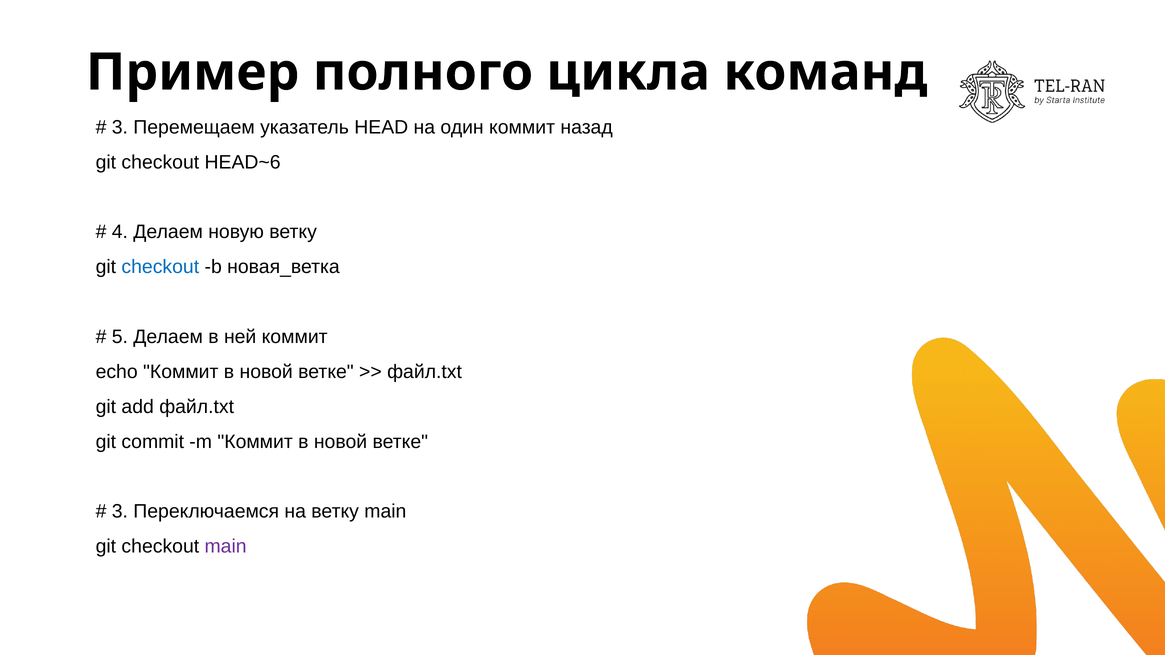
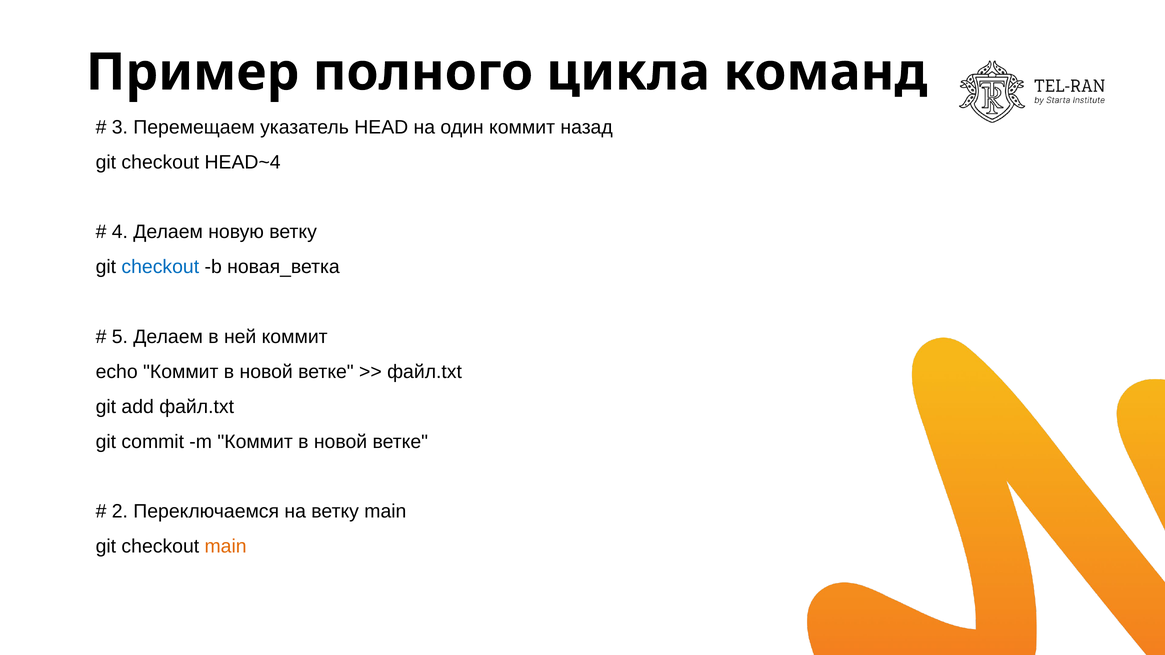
HEAD~6: HEAD~6 -> HEAD~4
3 at (120, 512): 3 -> 2
main at (226, 547) colour: purple -> orange
